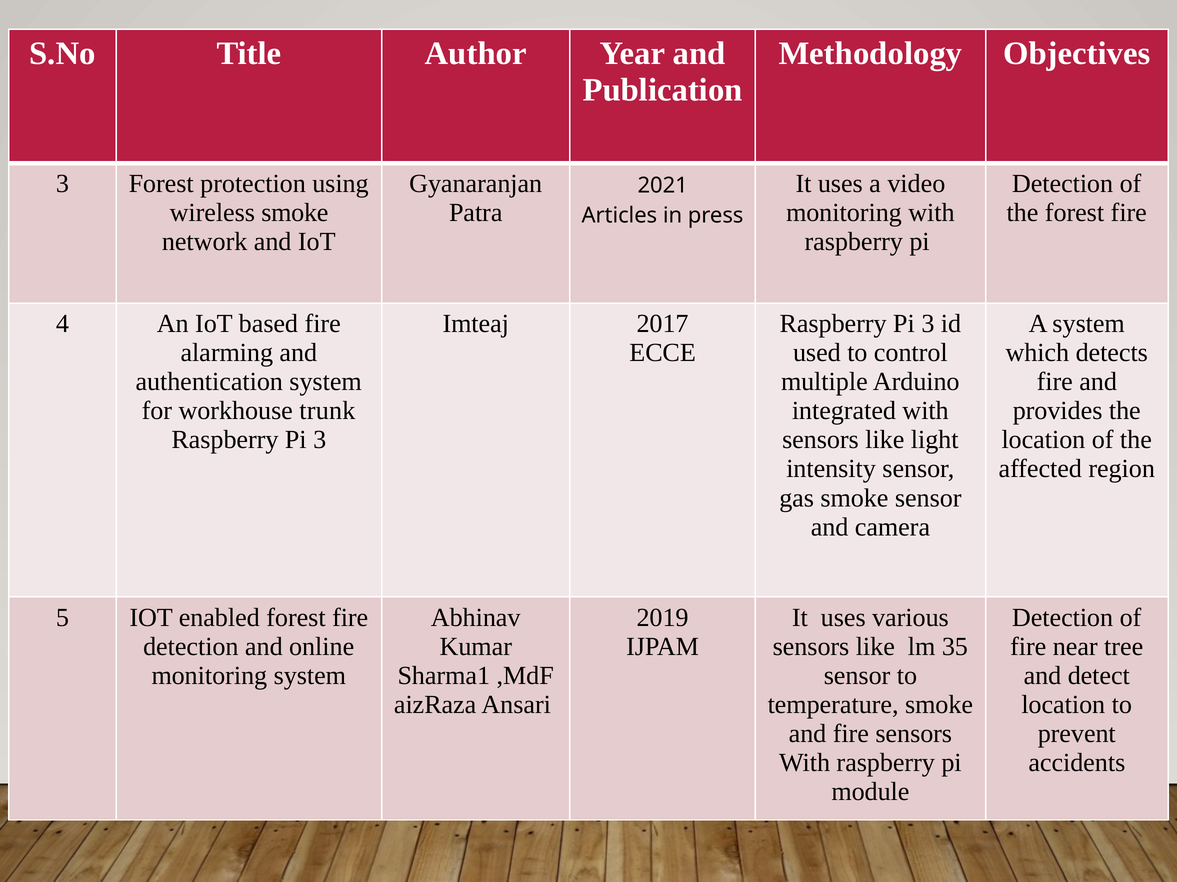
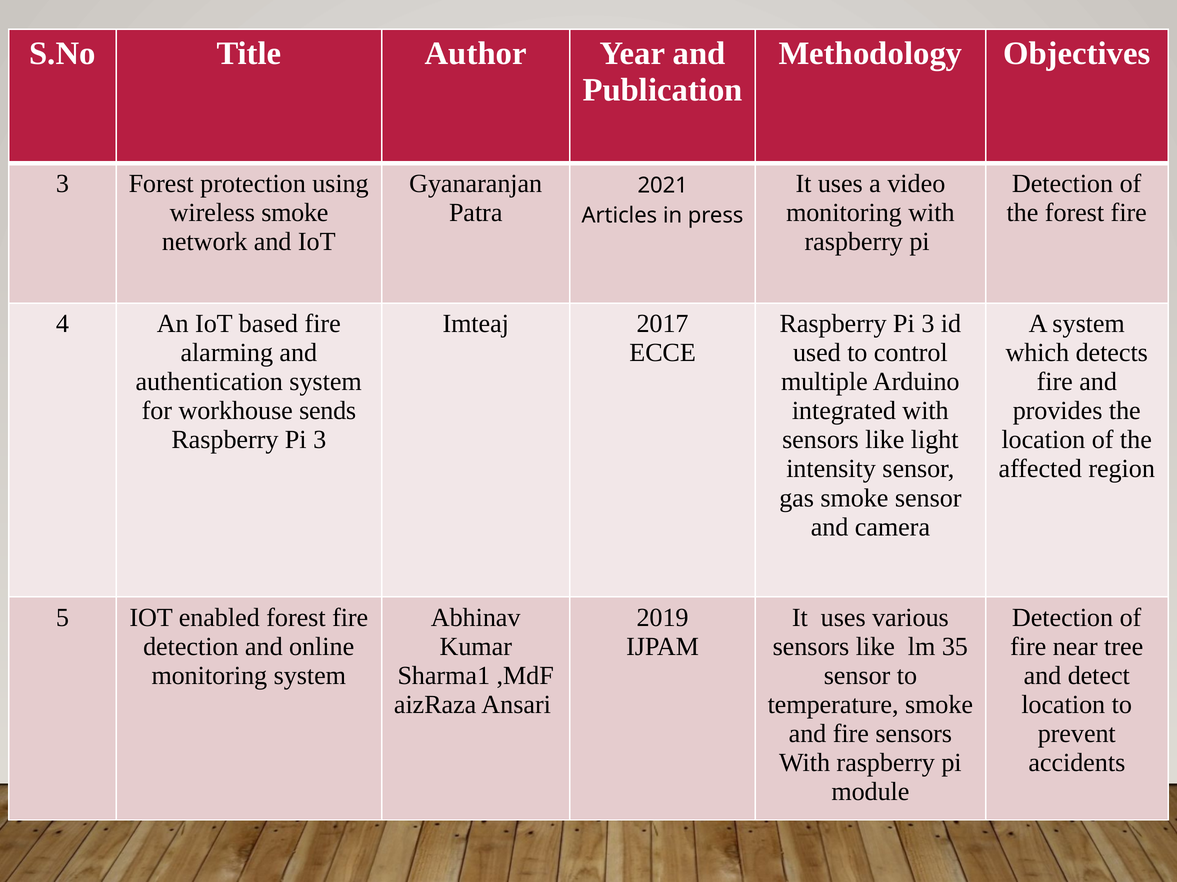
trunk: trunk -> sends
